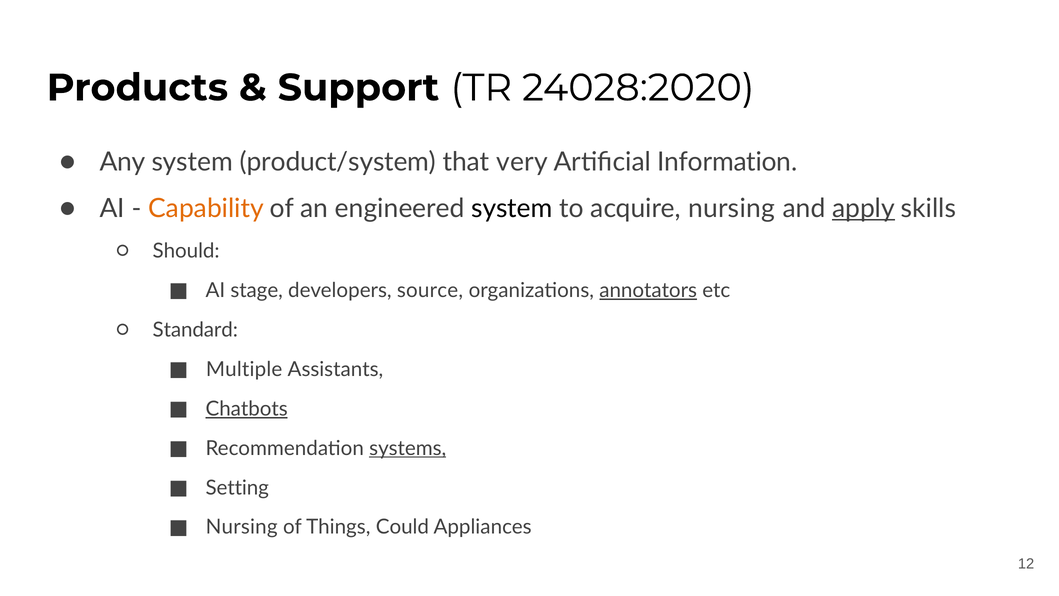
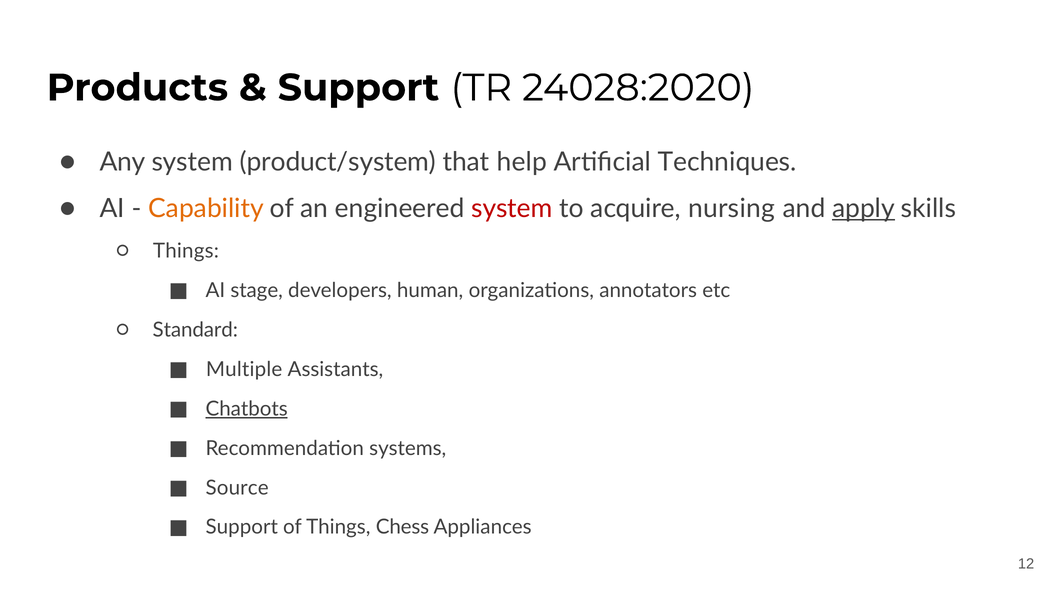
very: very -> help
Information: Information -> Techniques
system at (512, 208) colour: black -> red
Should at (186, 251): Should -> Things
source: source -> human
annotators underline: present -> none
systems underline: present -> none
Setting: Setting -> Source
Nursing at (242, 527): Nursing -> Support
Could: Could -> Chess
